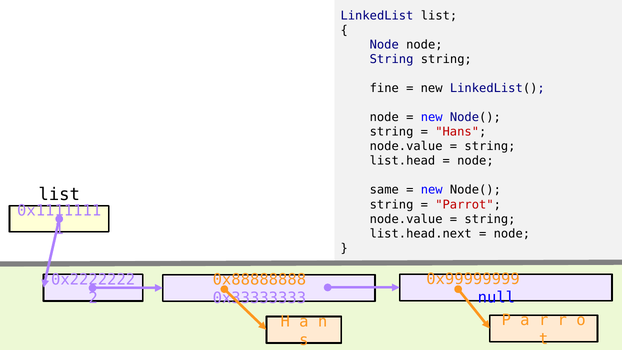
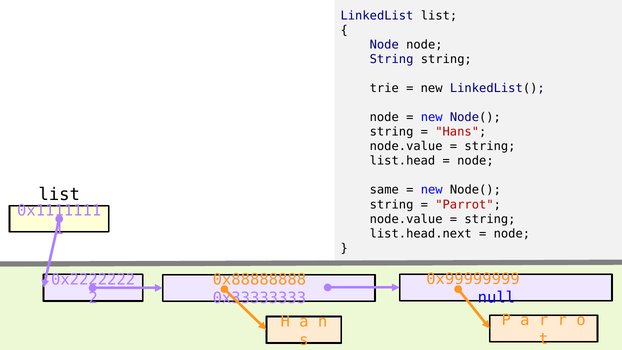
fine: fine -> trie
